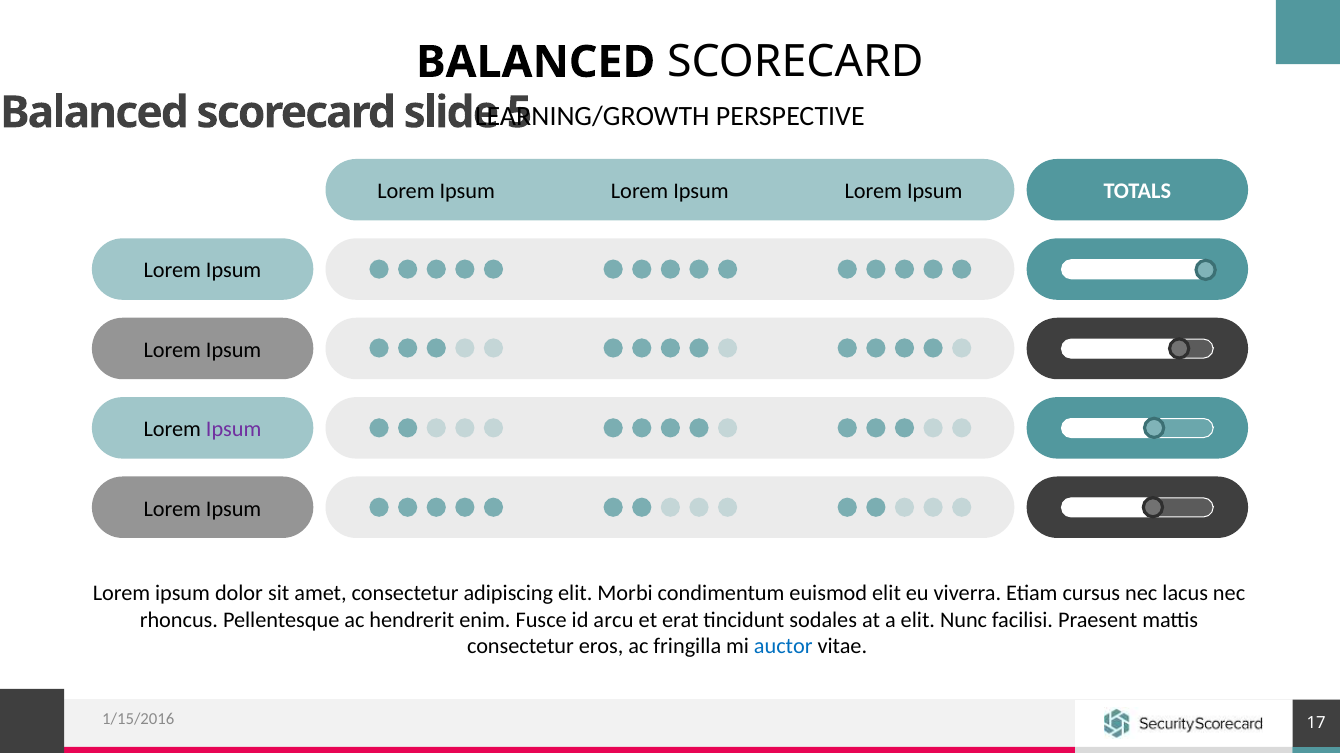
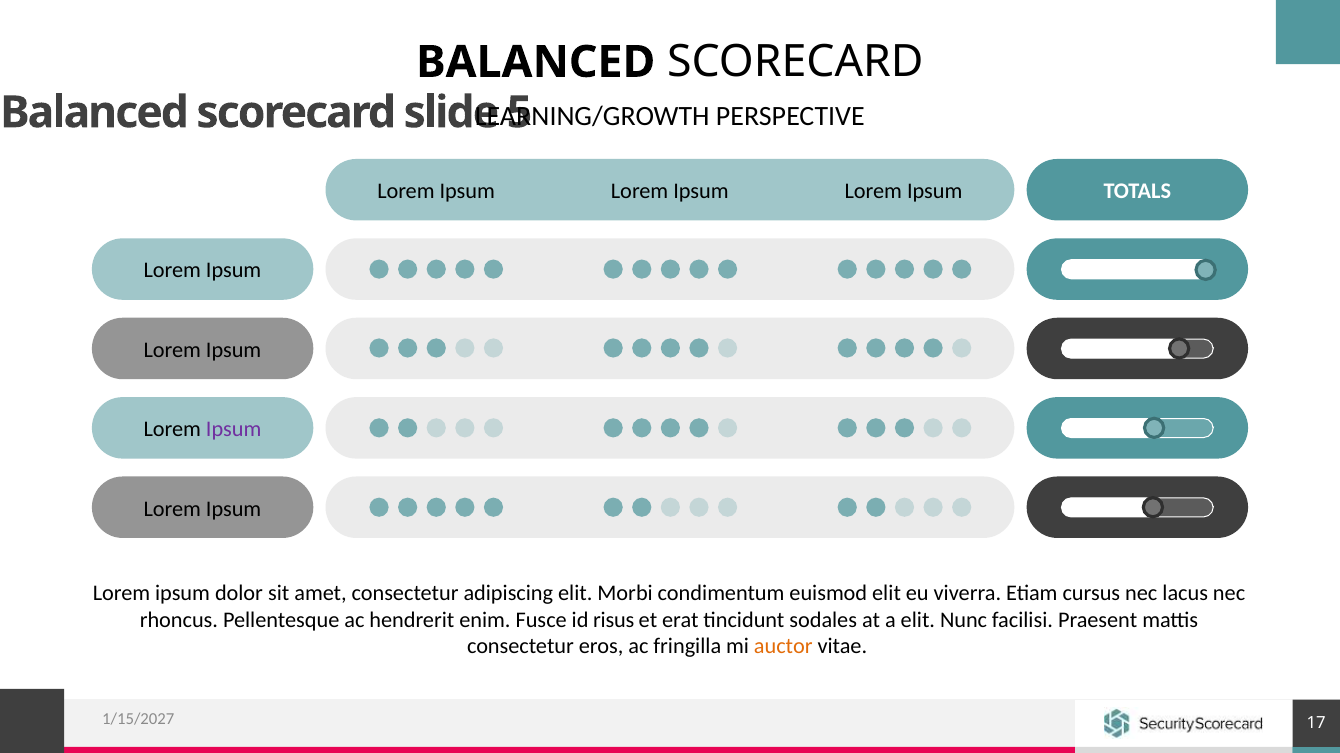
arcu: arcu -> risus
auctor colour: blue -> orange
1/15/2016: 1/15/2016 -> 1/15/2027
